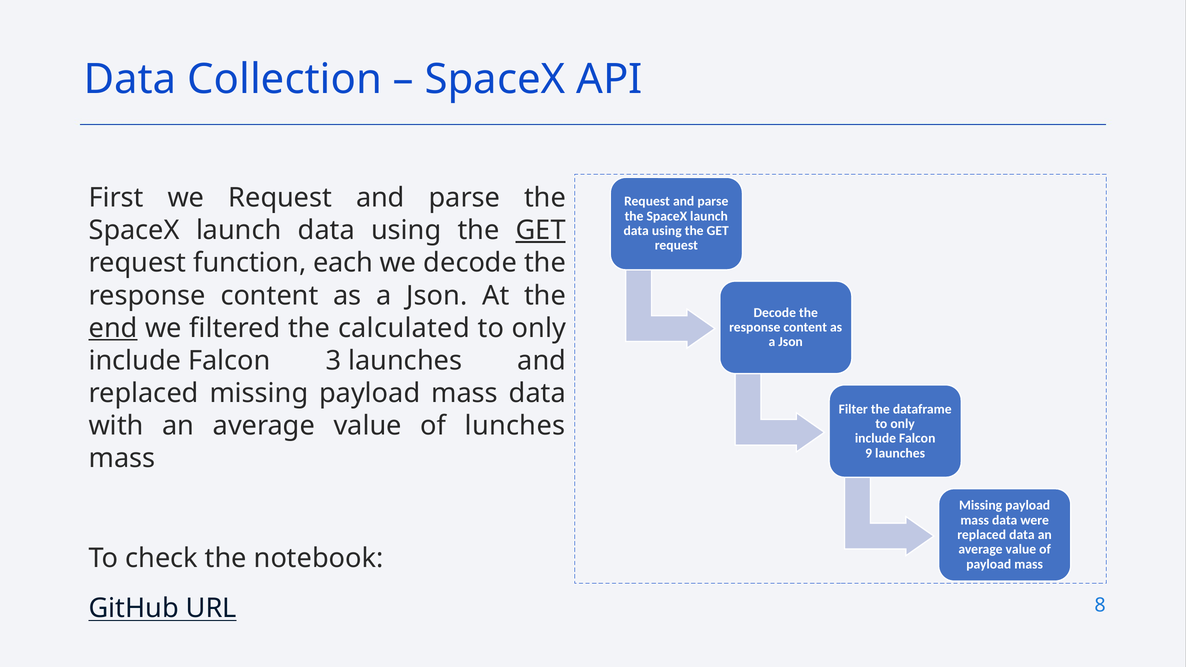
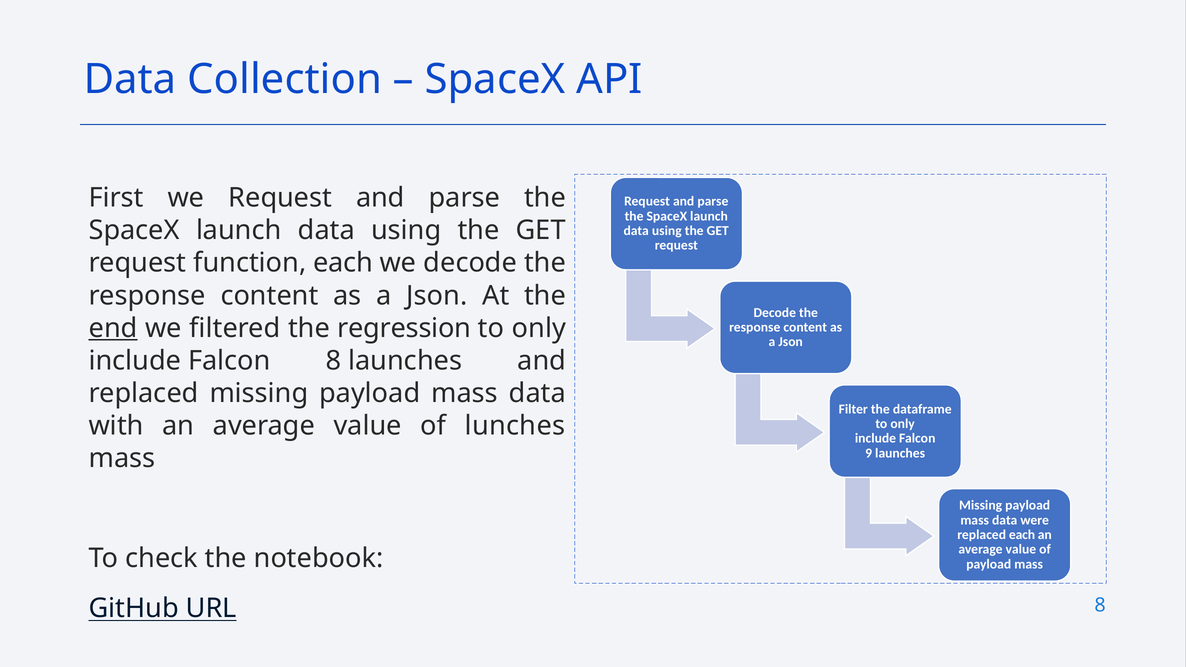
GET at (541, 230) underline: present -> none
calculated: calculated -> regression
Falcon 3: 3 -> 8
replaced data: data -> each
